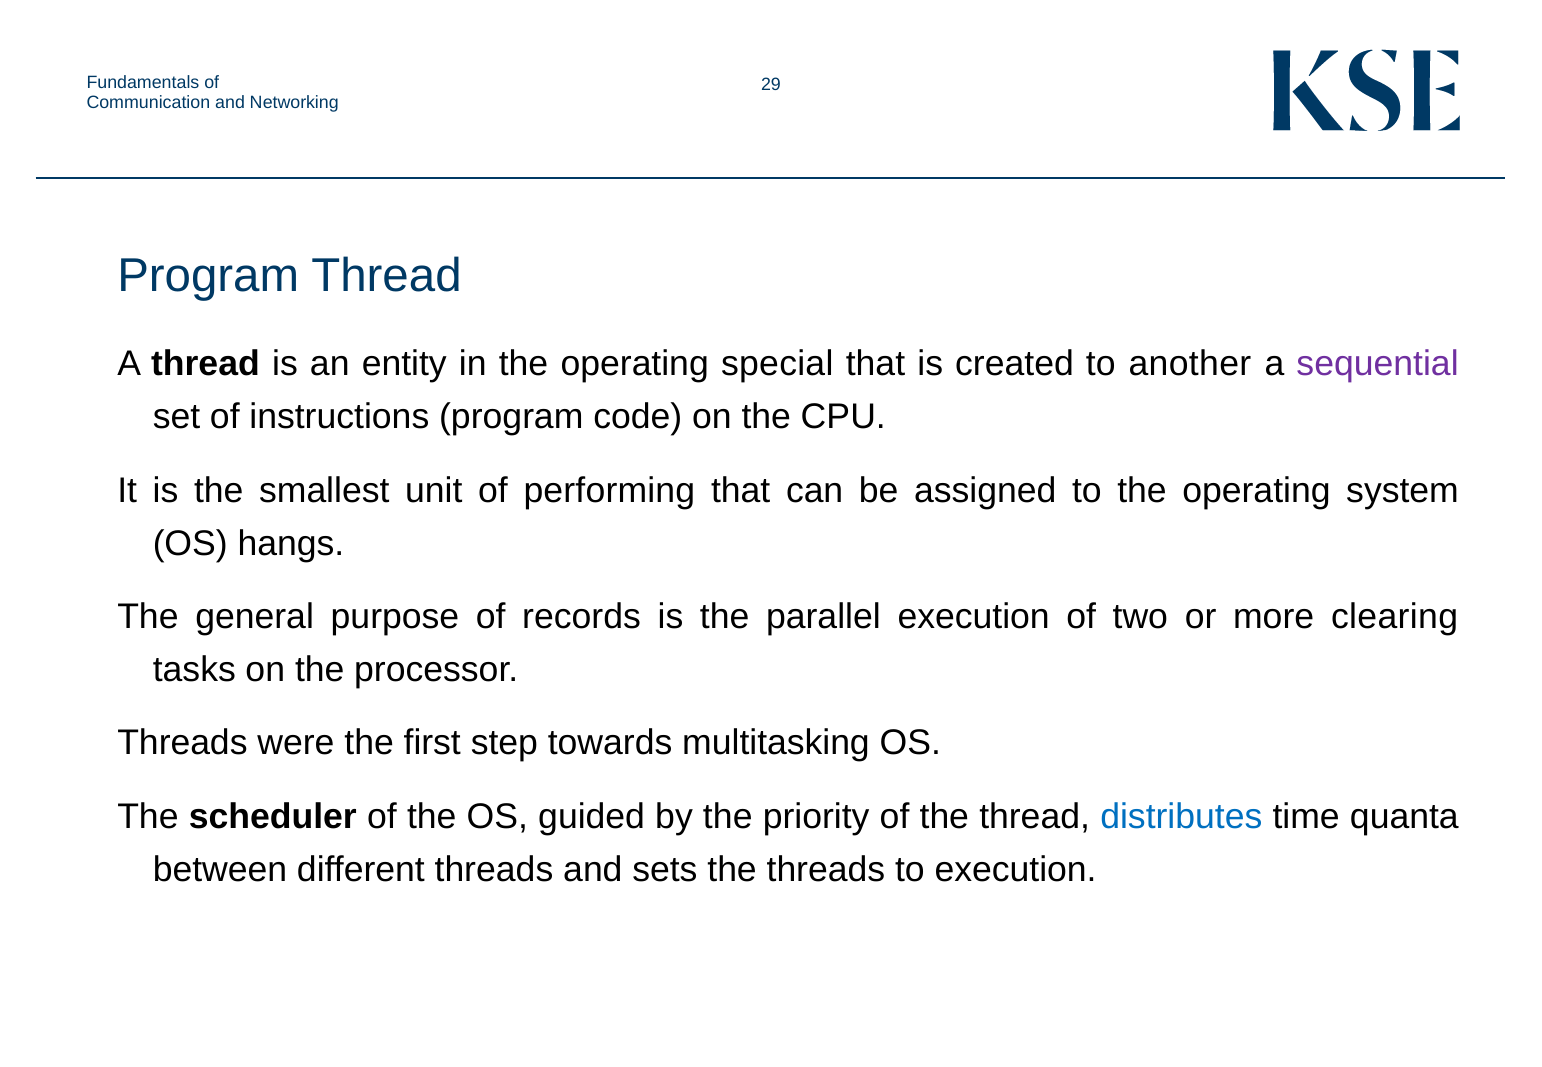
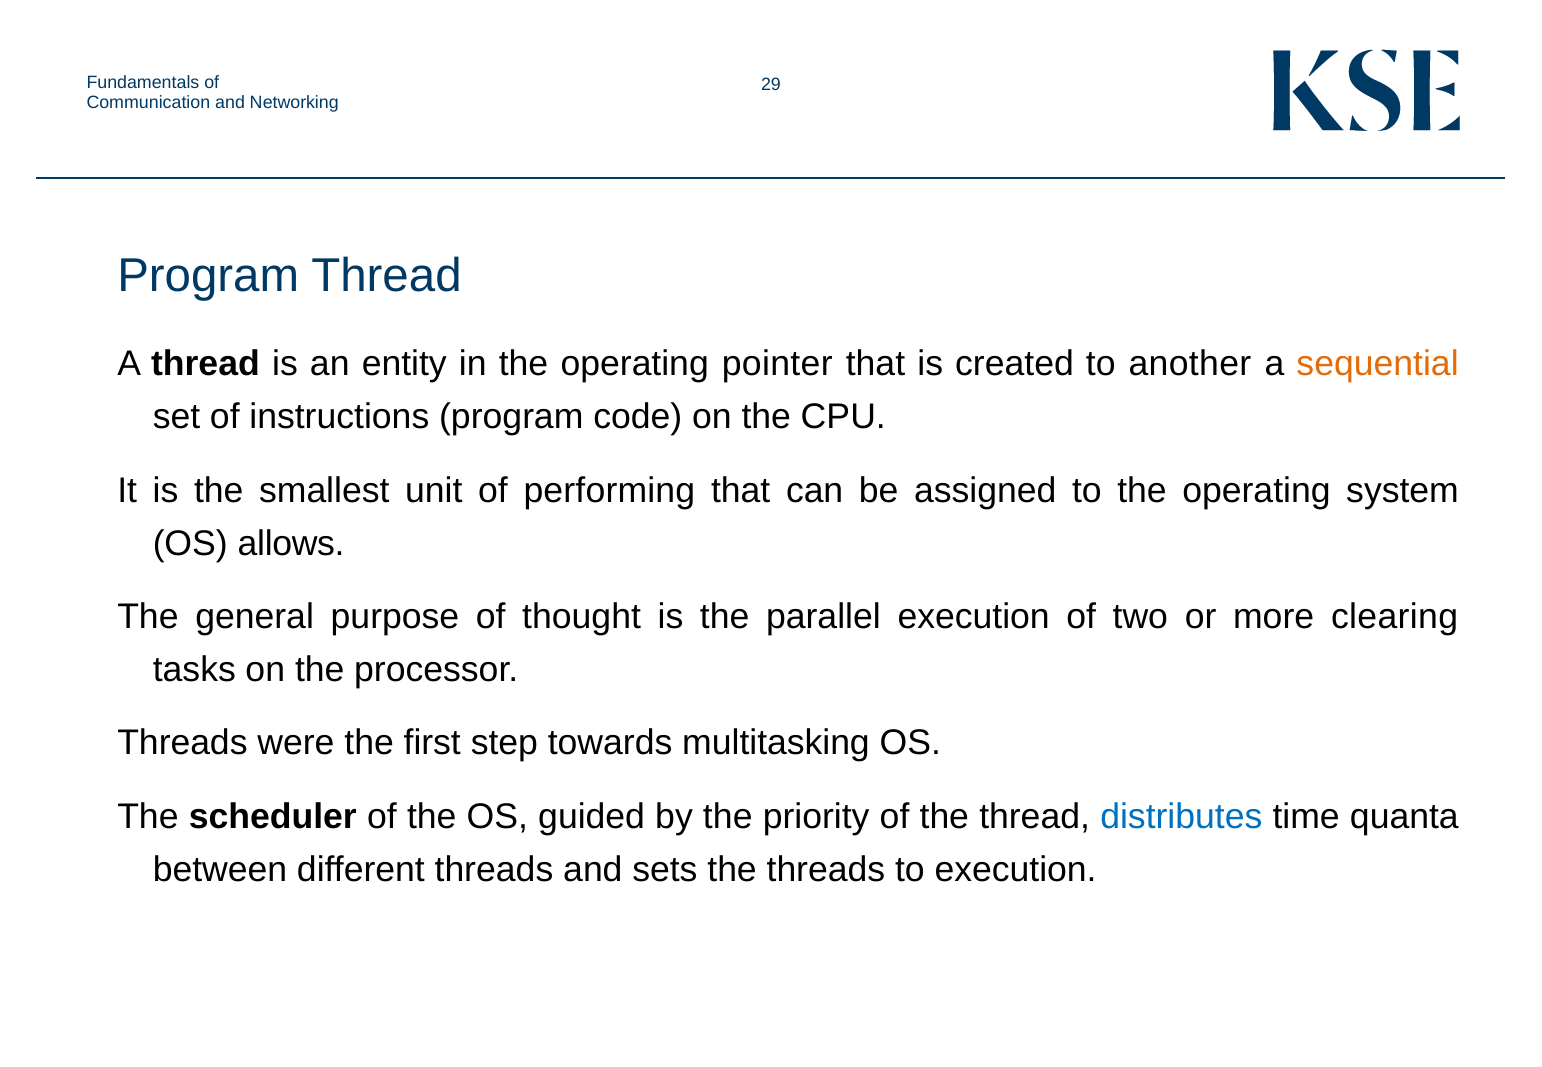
special: special -> pointer
sequential colour: purple -> orange
hangs: hangs -> allows
records: records -> thought
